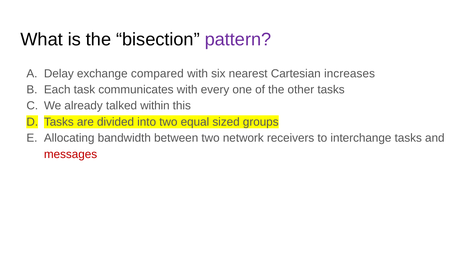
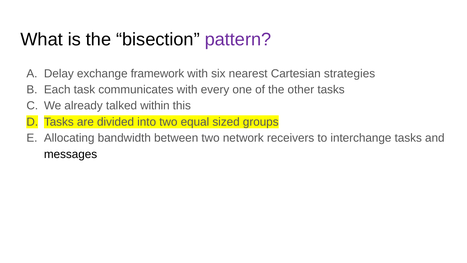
compared: compared -> framework
increases: increases -> strategies
messages colour: red -> black
